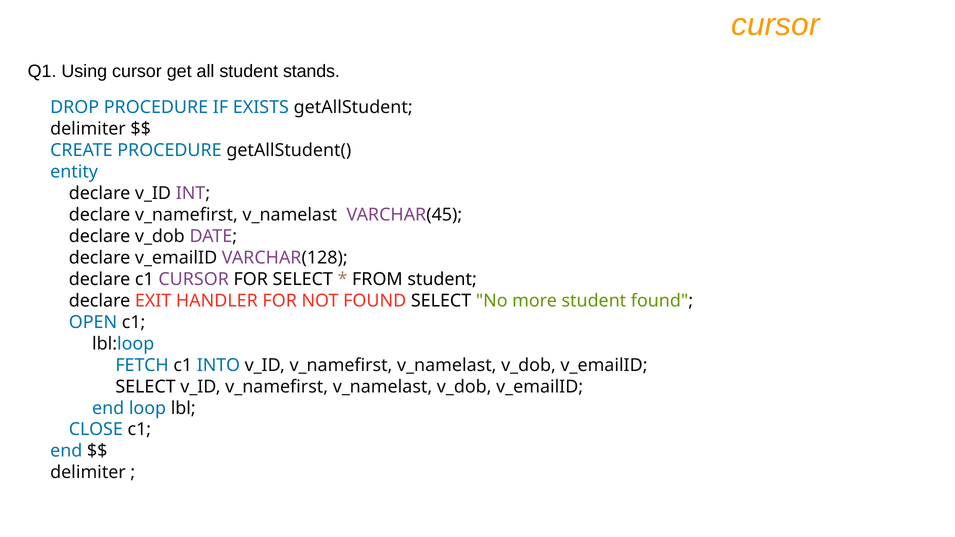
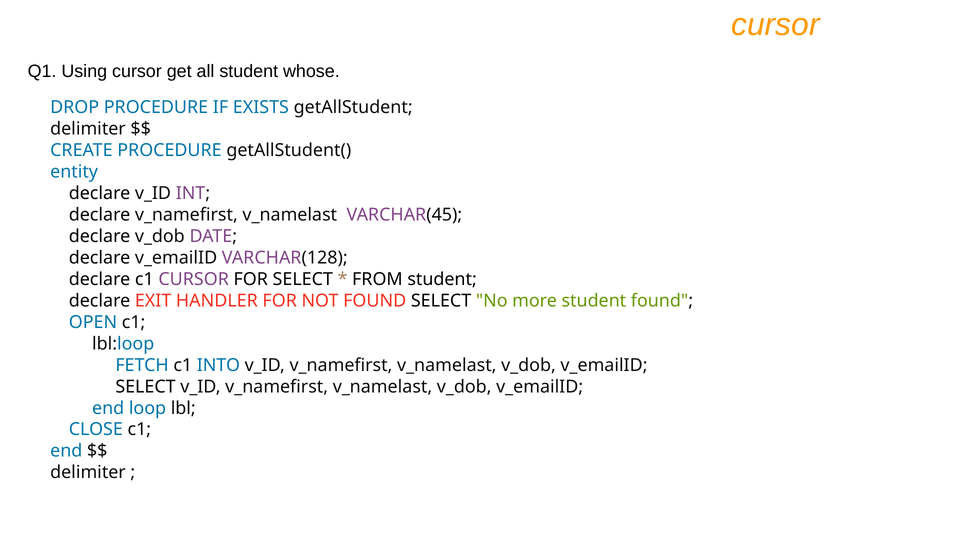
stands: stands -> whose
